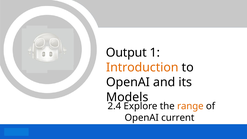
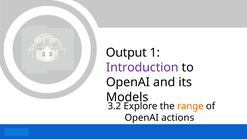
Introduction colour: orange -> purple
2.4: 2.4 -> 3.2
current: current -> actions
